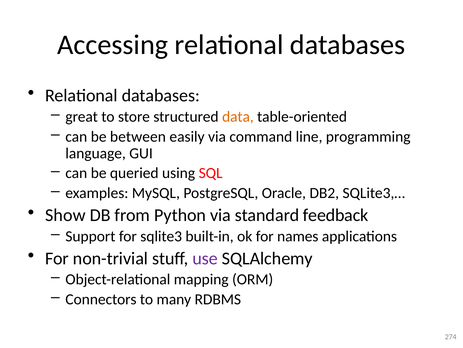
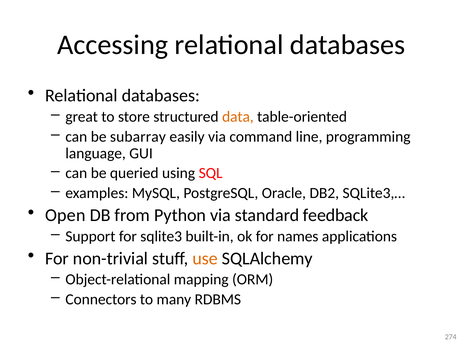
between: between -> subarray
Show: Show -> Open
use colour: purple -> orange
